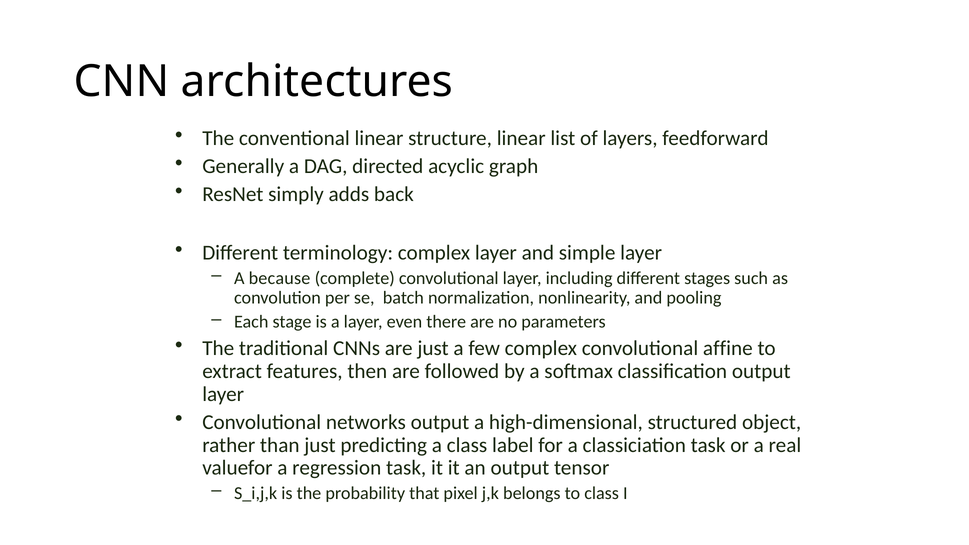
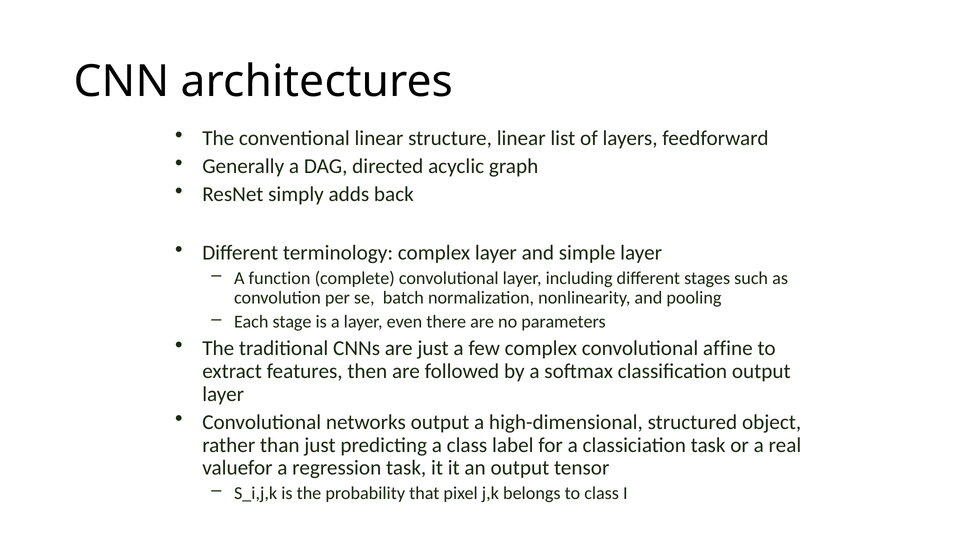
because: because -> function
